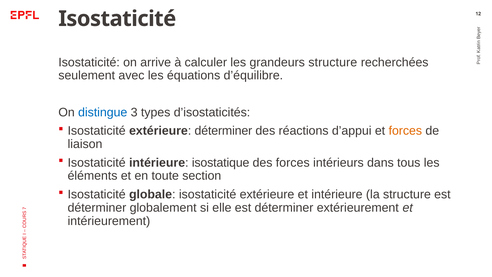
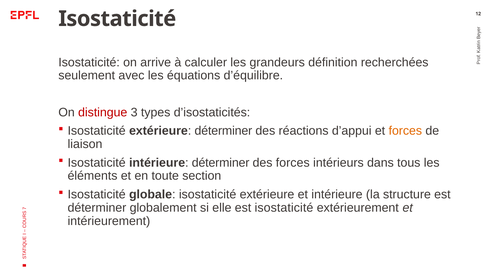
grandeurs structure: structure -> définition
distingue colour: blue -> red
intérieure isostatique: isostatique -> déterminer
elle est déterminer: déterminer -> isostaticité
